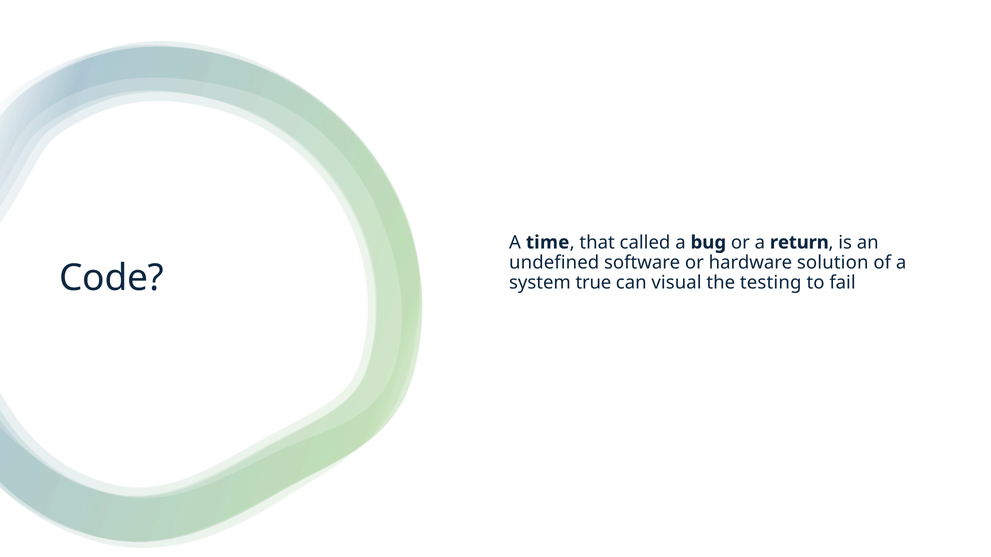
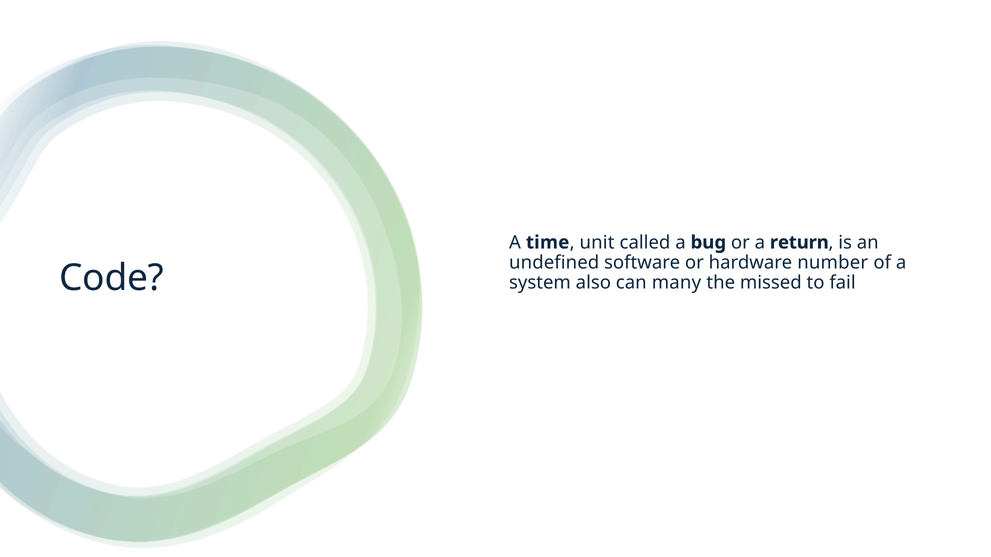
that: that -> unit
solution: solution -> number
true: true -> also
visual: visual -> many
testing: testing -> missed
